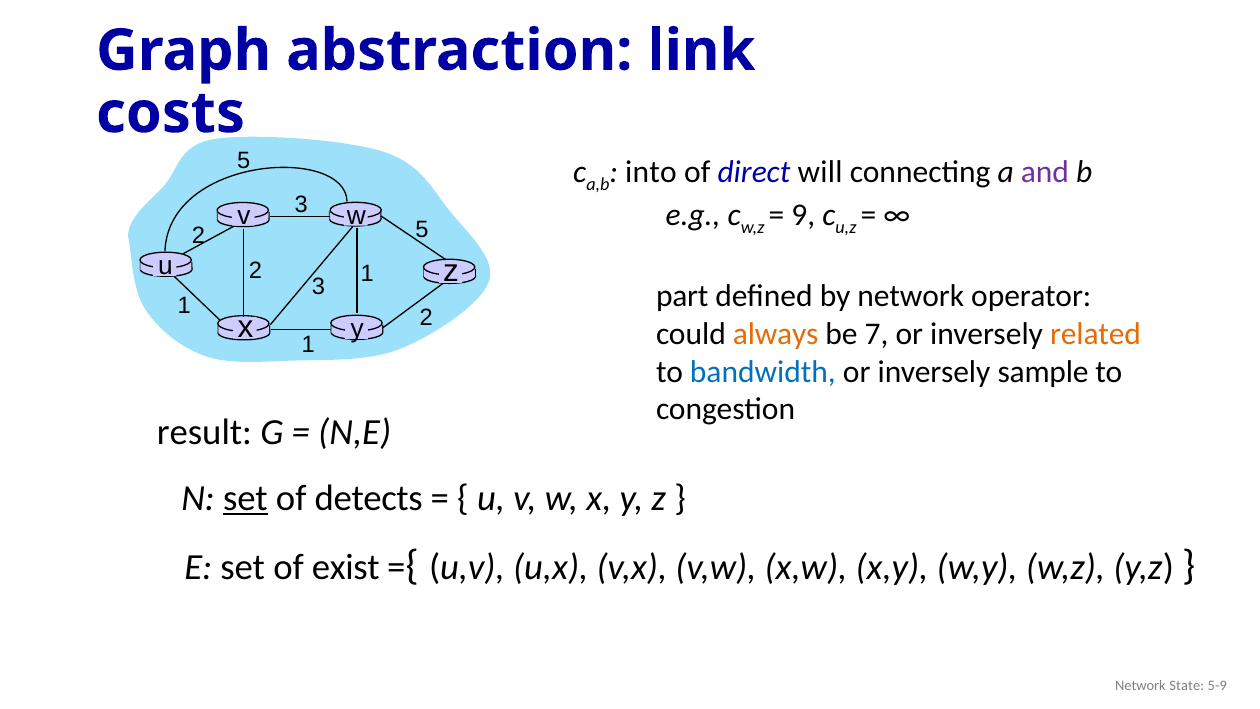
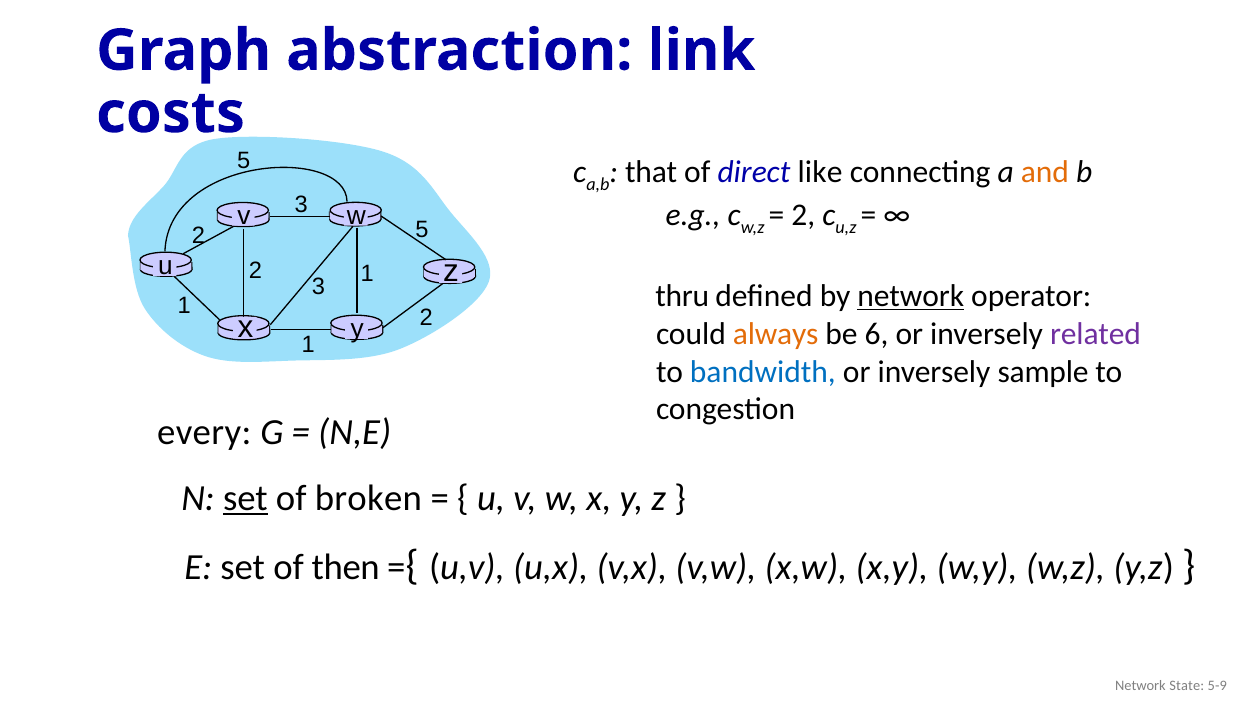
into: into -> that
will: will -> like
and colour: purple -> orange
9 at (803, 215): 9 -> 2
part: part -> thru
network at (911, 296) underline: none -> present
7: 7 -> 6
related colour: orange -> purple
result: result -> every
detects: detects -> broken
exist: exist -> then
